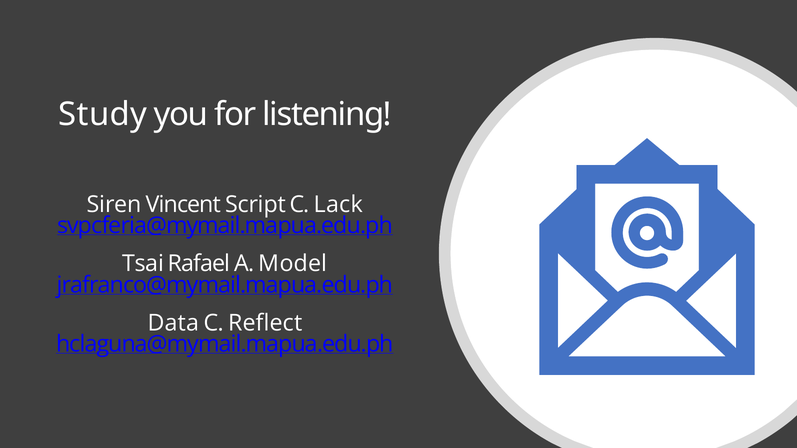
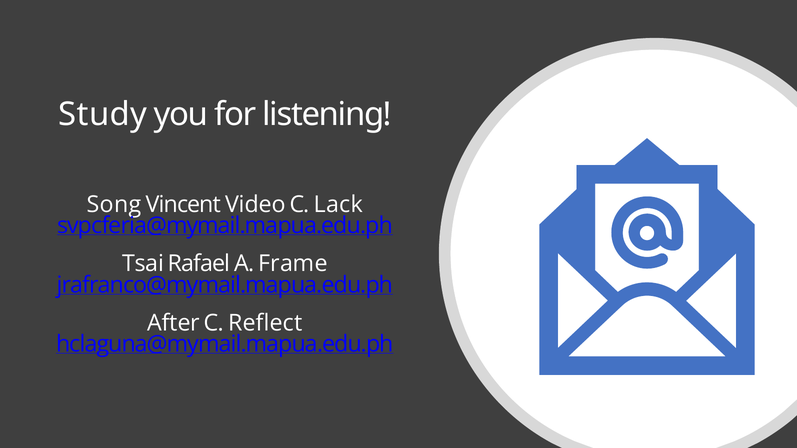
Siren: Siren -> Song
Script: Script -> Video
Model: Model -> Frame
Data: Data -> After
